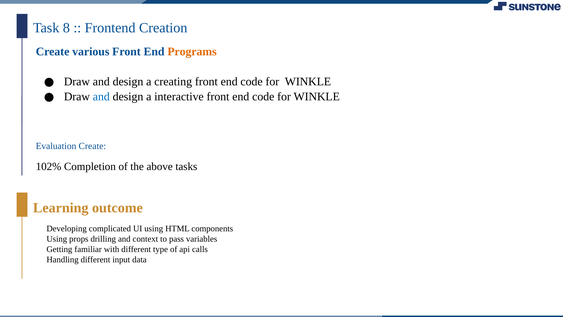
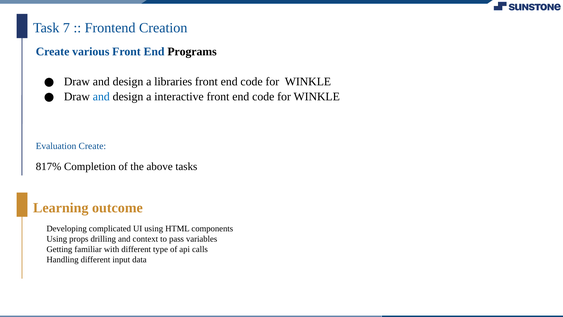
8: 8 -> 7
Programs colour: orange -> black
creating: creating -> libraries
102%: 102% -> 817%
